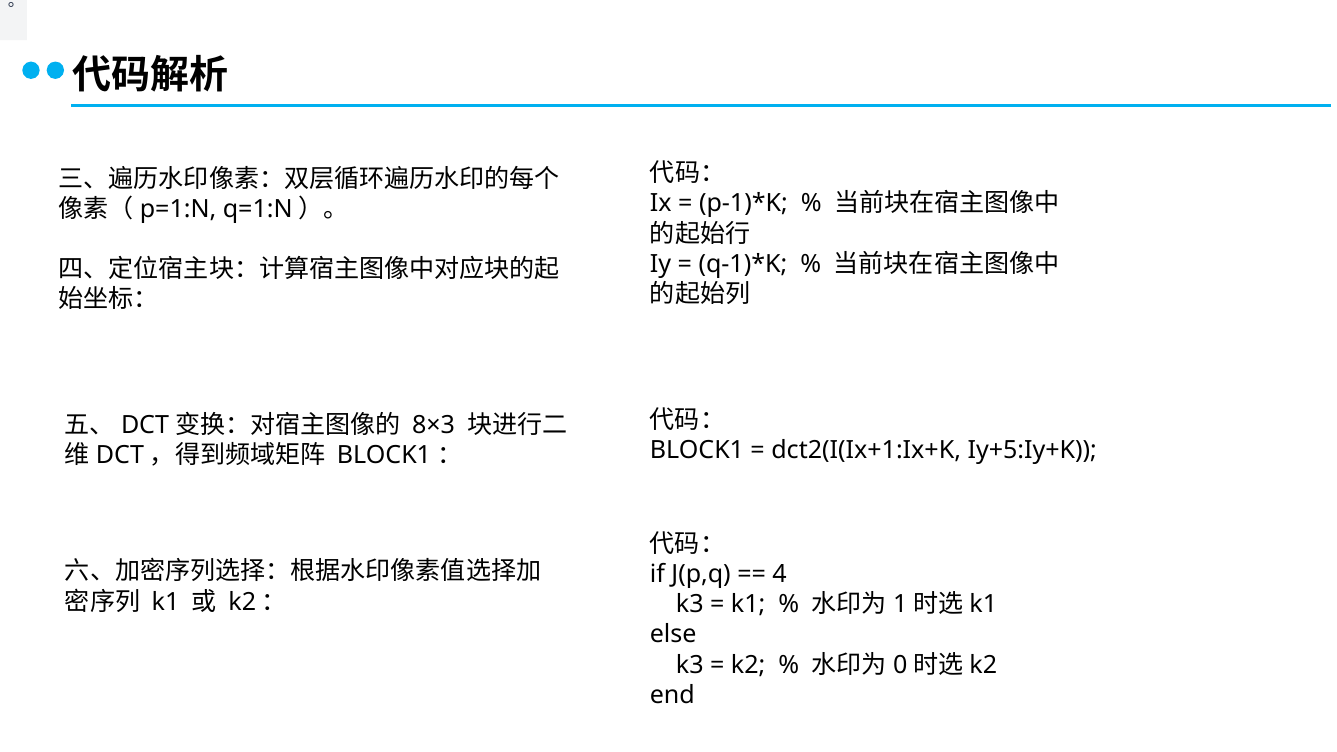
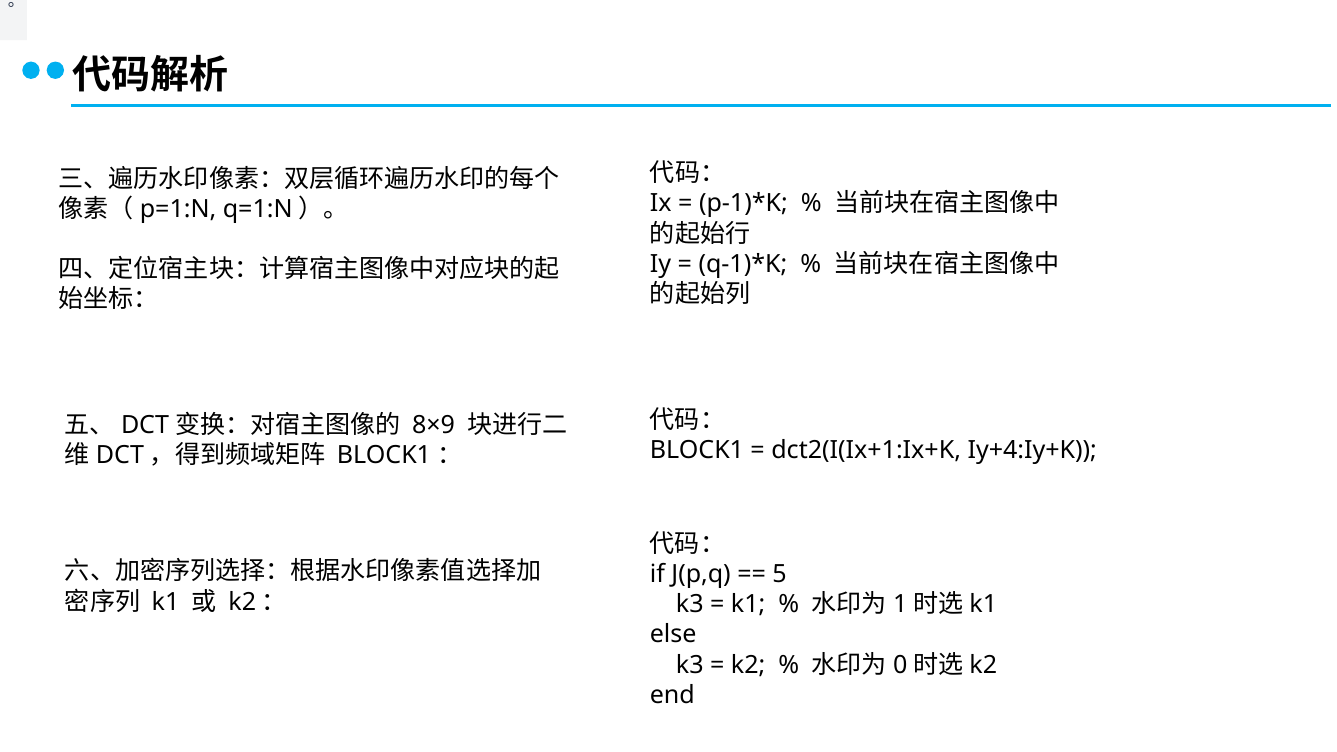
8×3: 8×3 -> 8×9
Iy+5:Iy+K: Iy+5:Iy+K -> Iy+4:Iy+K
4: 4 -> 5
